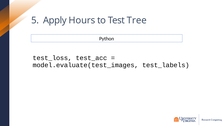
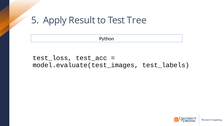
Hours: Hours -> Result
